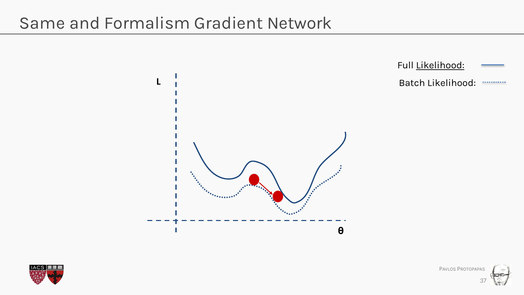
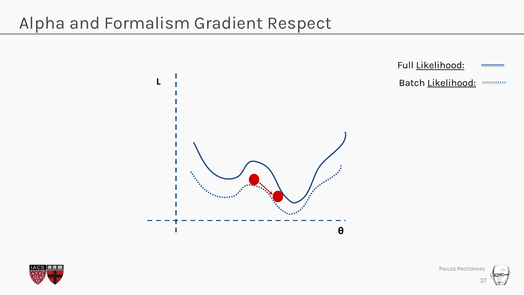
Same: Same -> Alpha
Network: Network -> Respect
Likelihood at (452, 83) underline: none -> present
